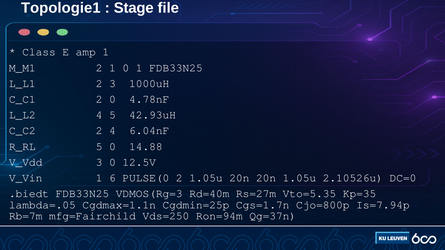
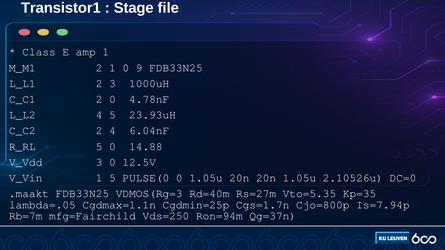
Topologie1: Topologie1 -> Transistor1
0 1: 1 -> 9
42.93uH: 42.93uH -> 23.93uH
1 6: 6 -> 5
PULSE(0 2: 2 -> 0
.biedt: .biedt -> .maakt
